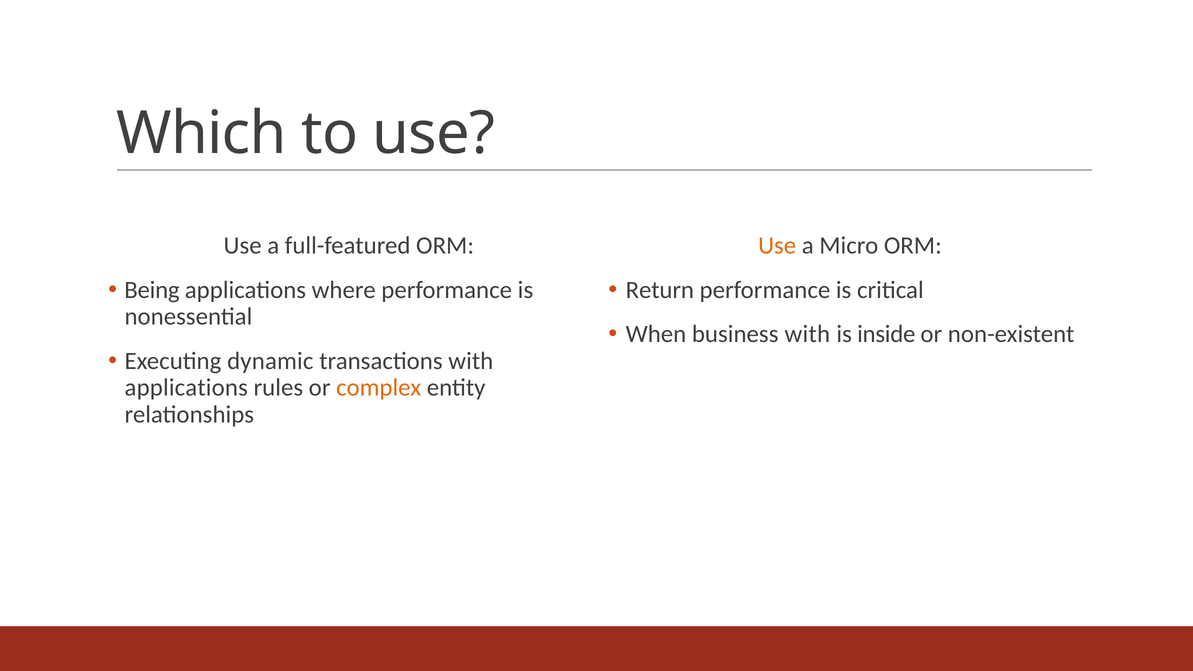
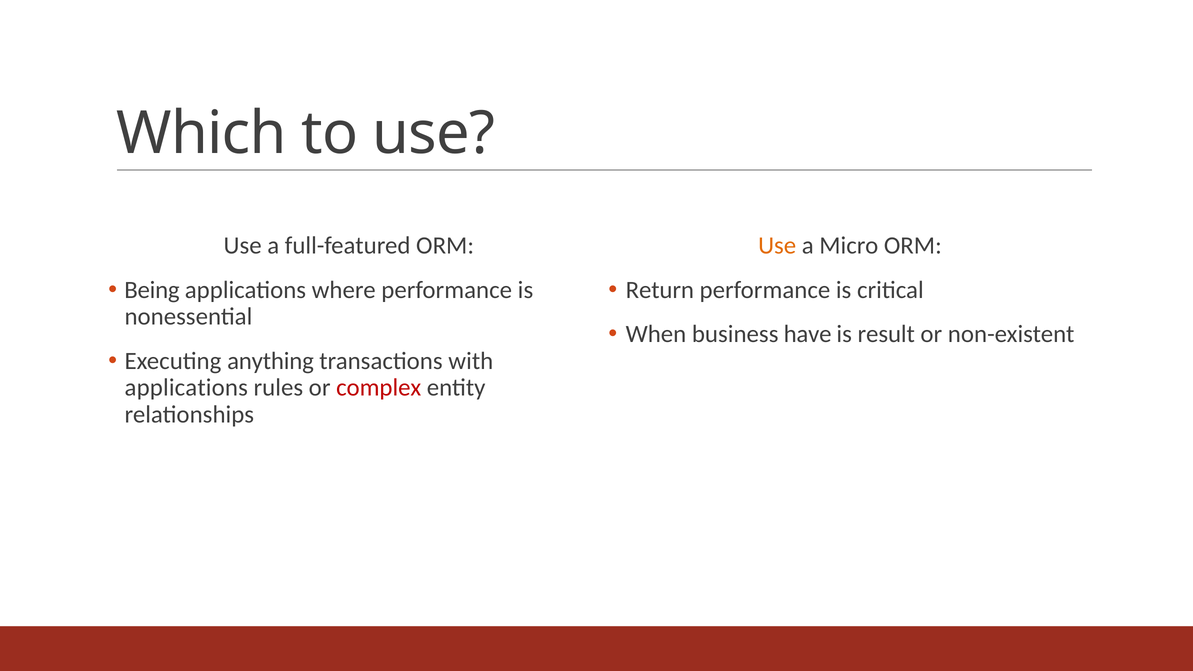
business with: with -> have
inside: inside -> result
dynamic: dynamic -> anything
complex colour: orange -> red
